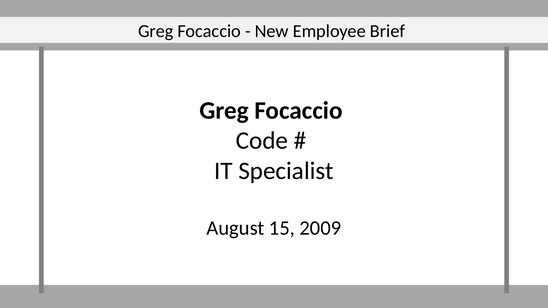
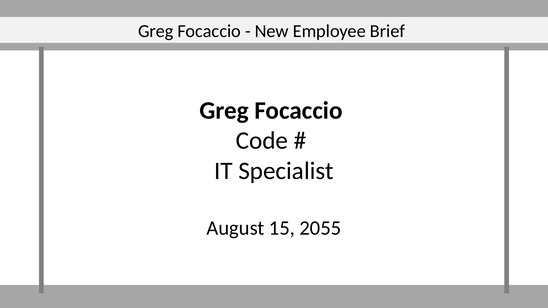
2009: 2009 -> 2055
